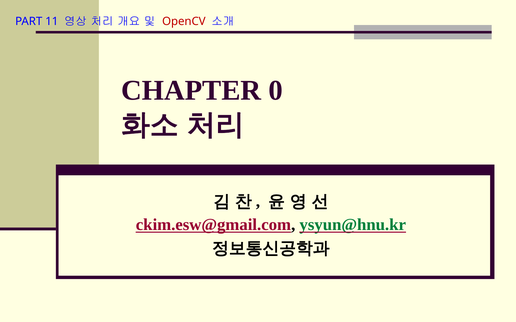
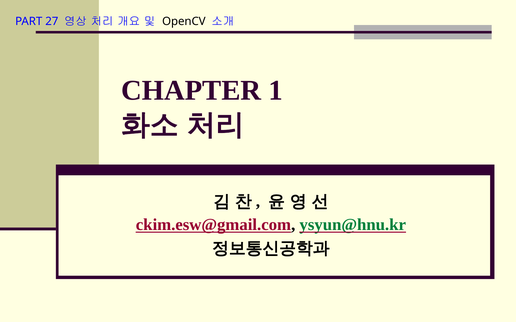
11: 11 -> 27
OpenCV colour: red -> black
0: 0 -> 1
